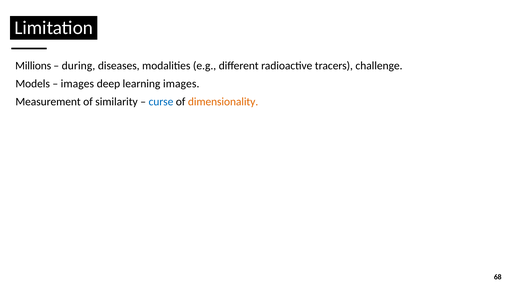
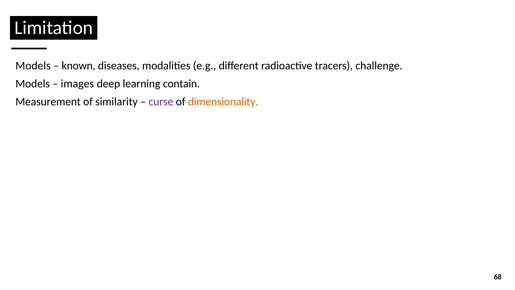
Millions at (33, 66): Millions -> Models
during: during -> known
learning images: images -> contain
curse colour: blue -> purple
